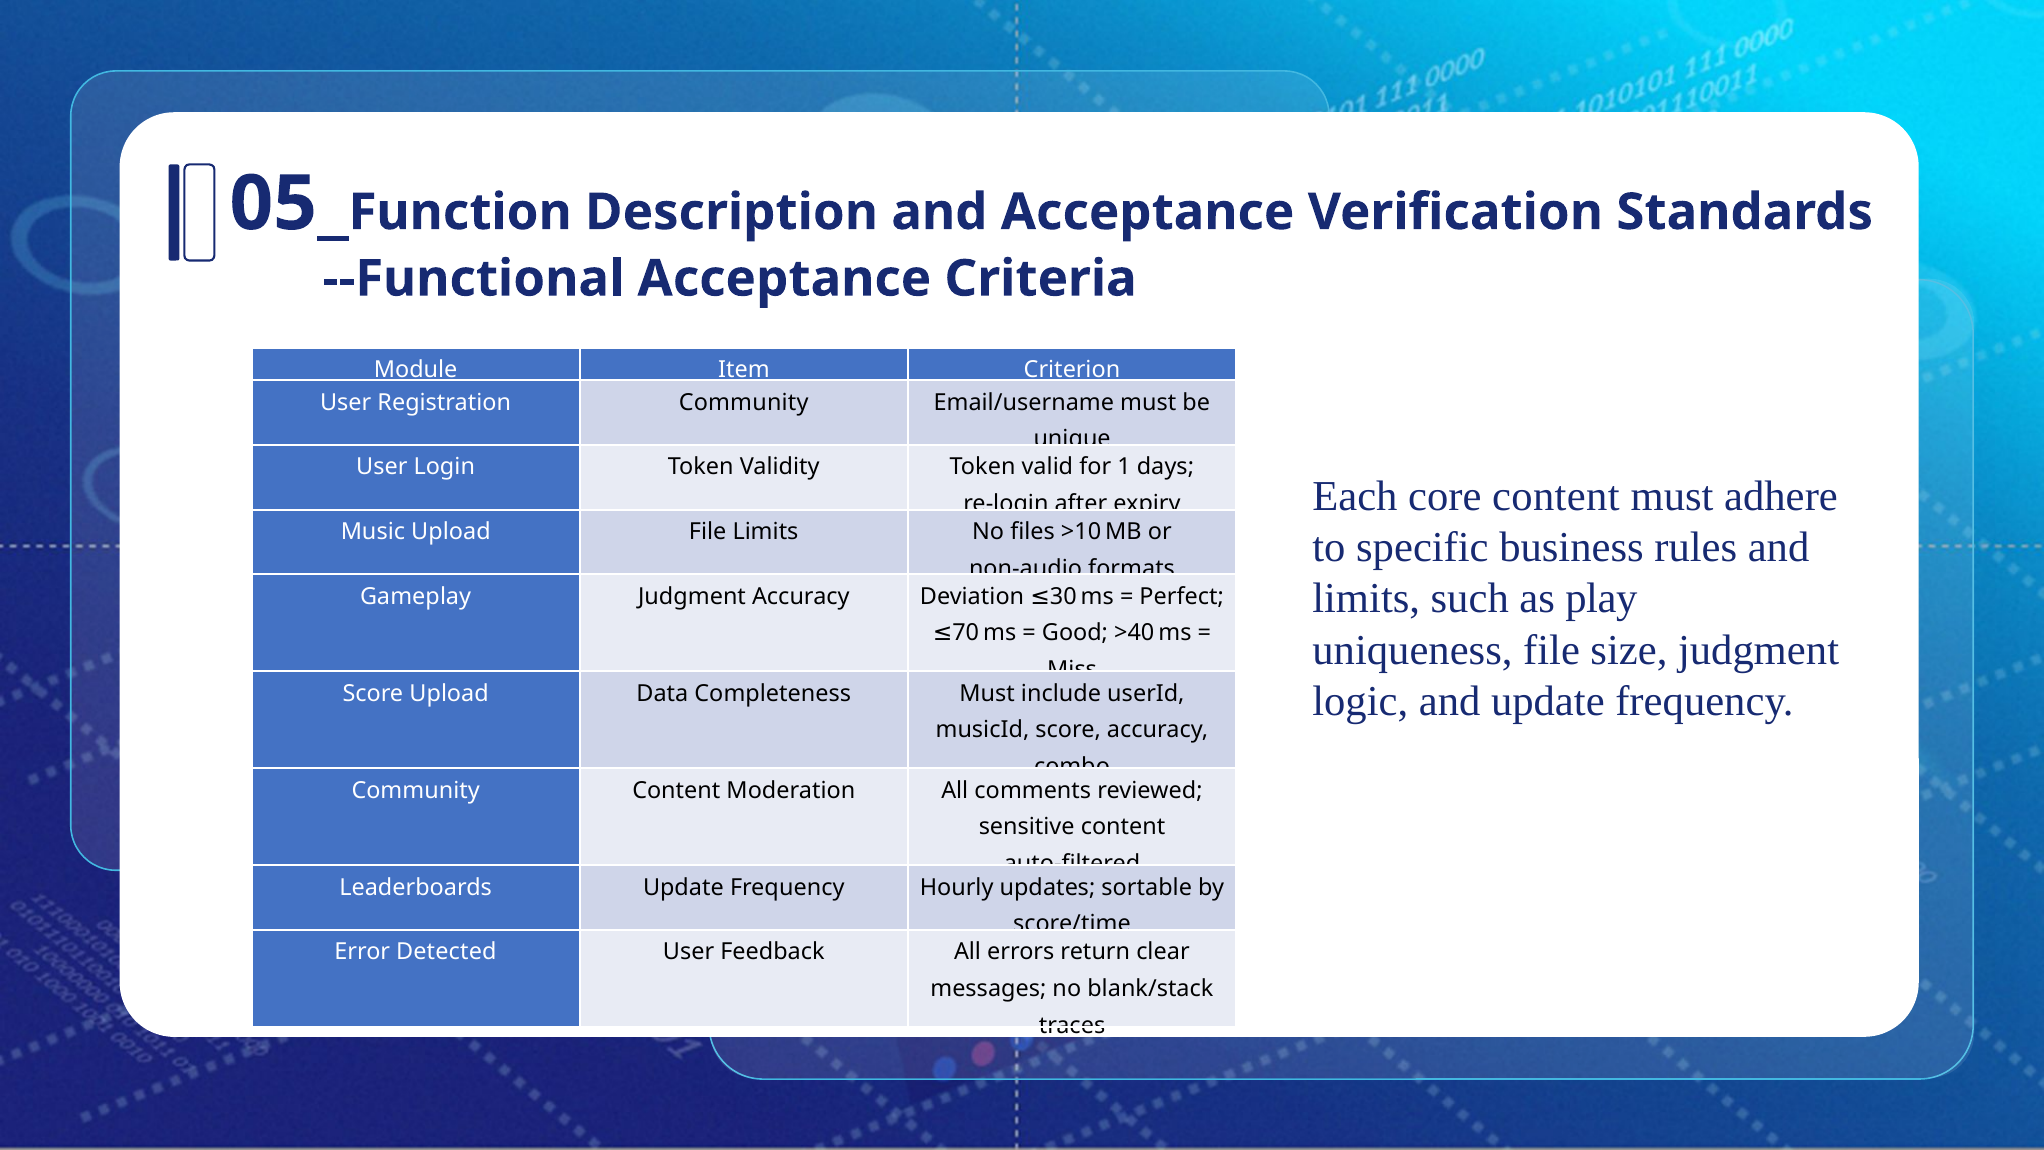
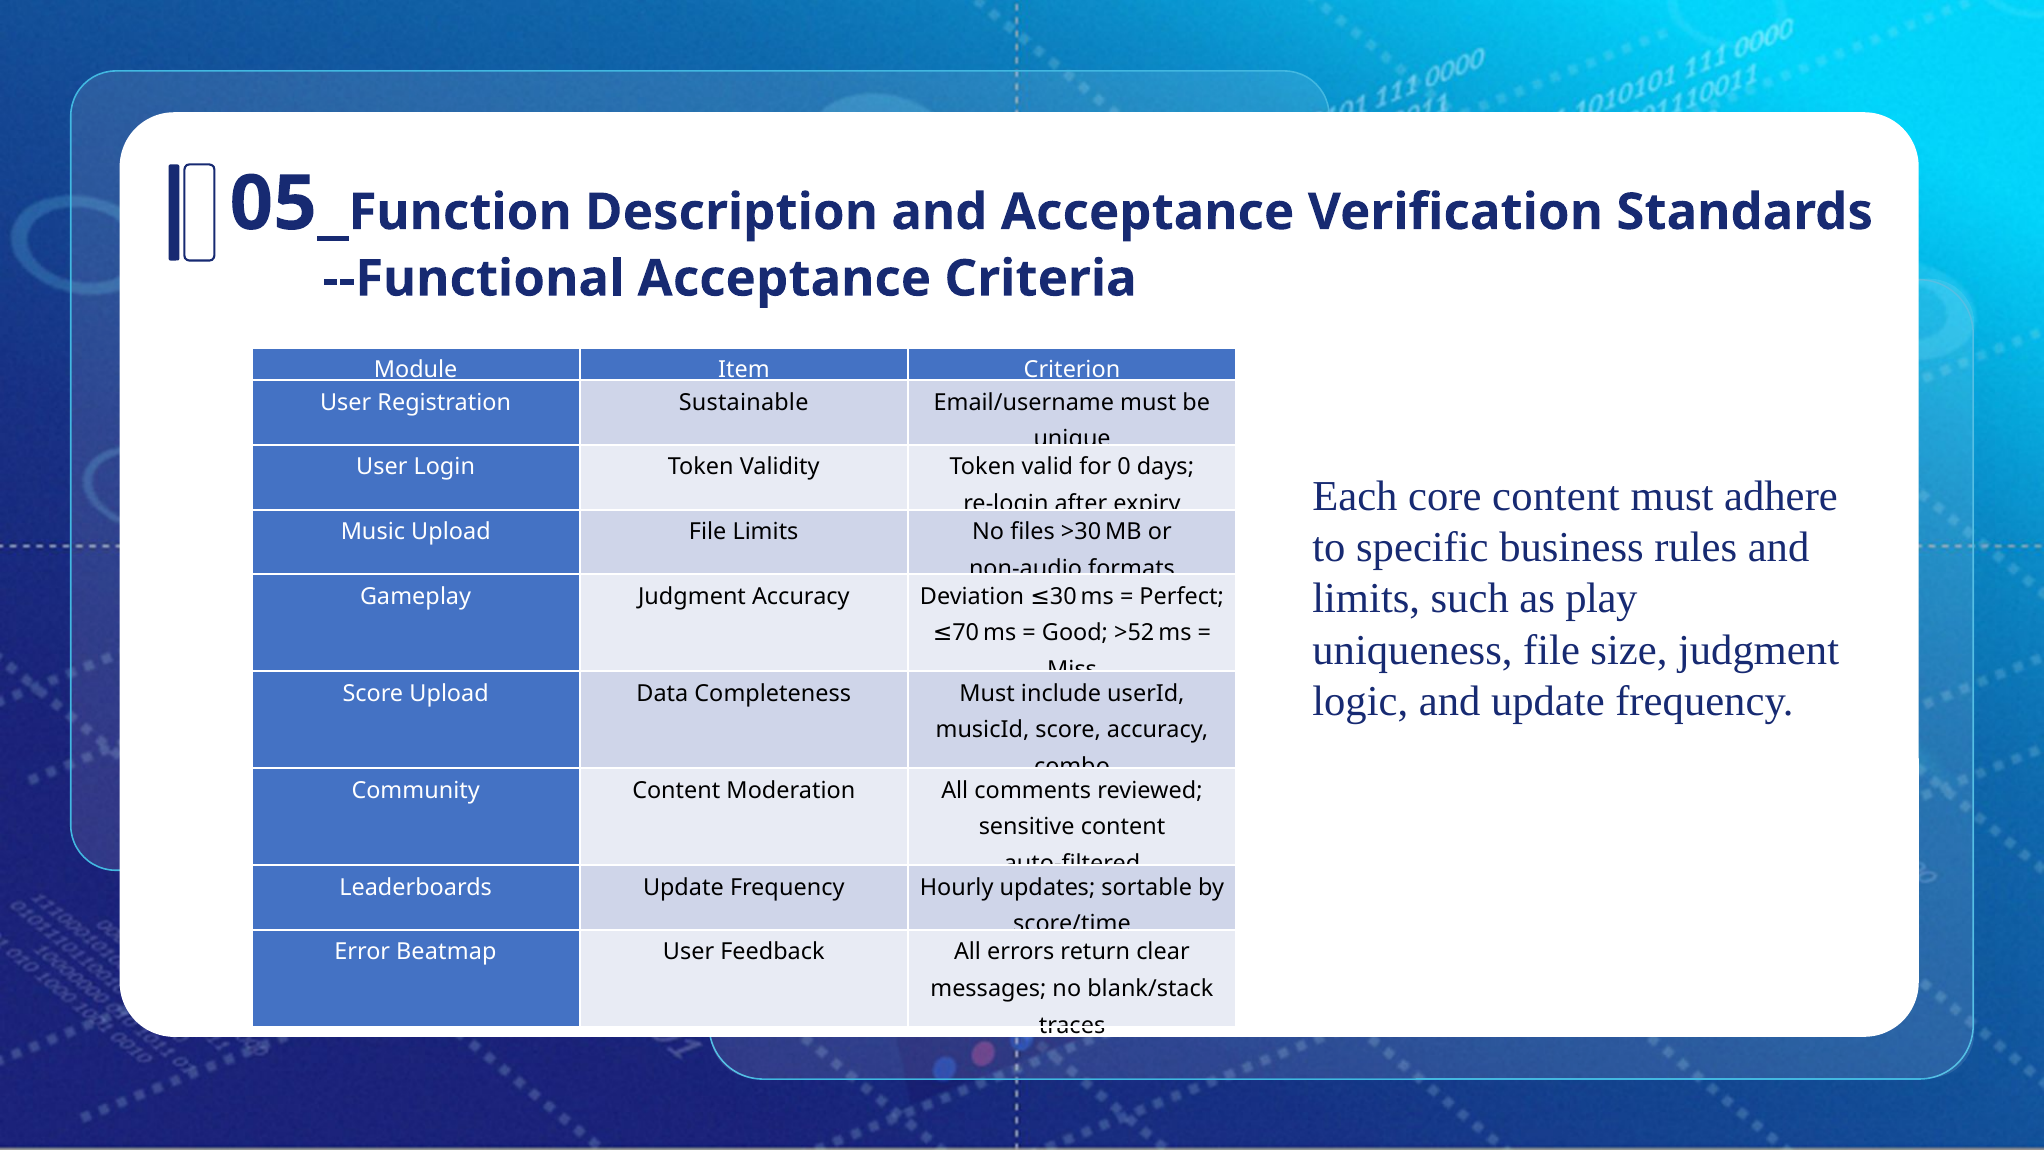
Registration Community: Community -> Sustainable
1: 1 -> 0
>10: >10 -> >30
>40: >40 -> >52
Detected: Detected -> Beatmap
